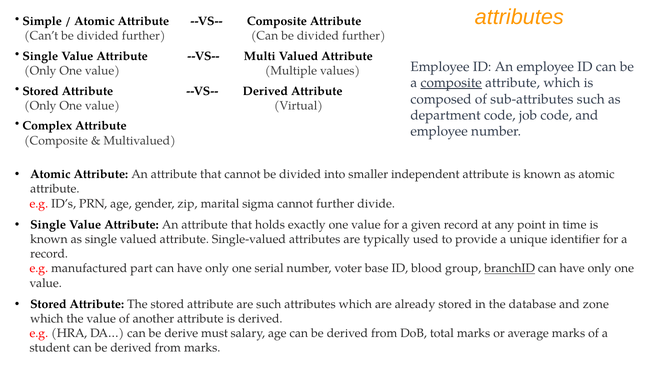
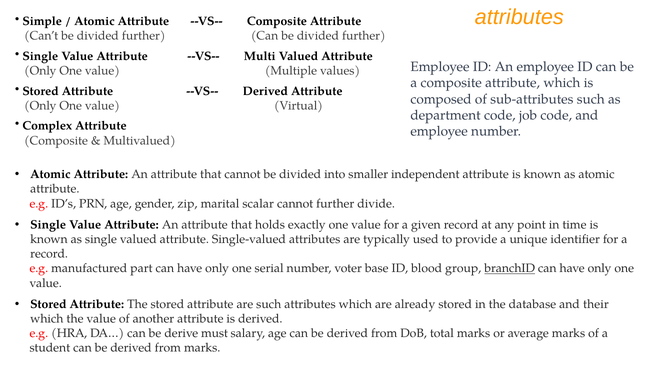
composite at (451, 83) underline: present -> none
sigma: sigma -> scalar
zone: zone -> their
